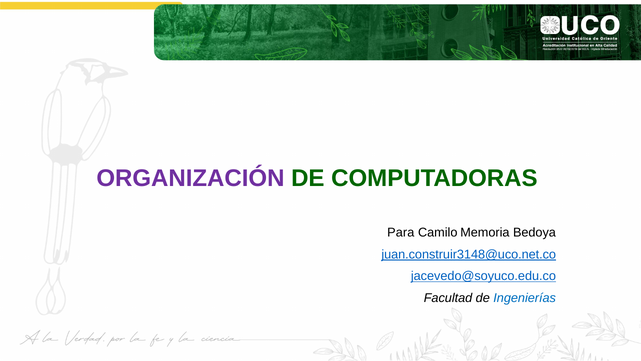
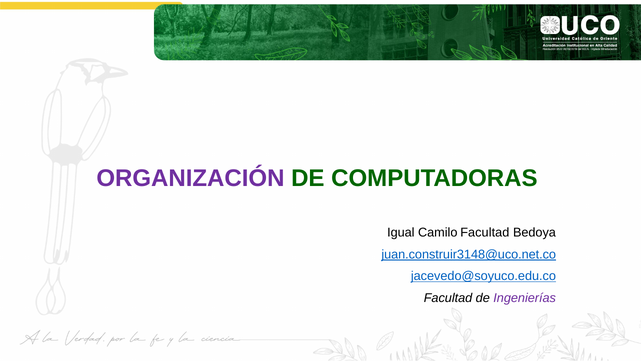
Para: Para -> Igual
Camilo Memoria: Memoria -> Facultad
Ingenierías colour: blue -> purple
